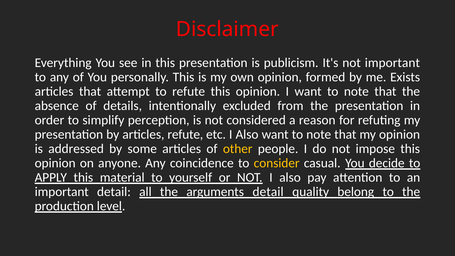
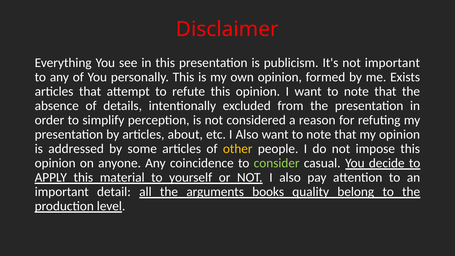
articles refute: refute -> about
consider colour: yellow -> light green
arguments detail: detail -> books
